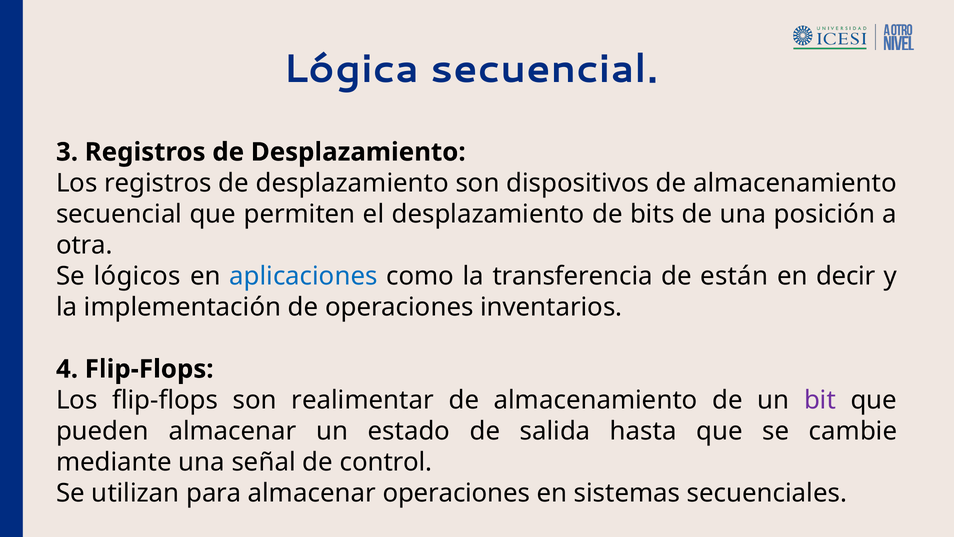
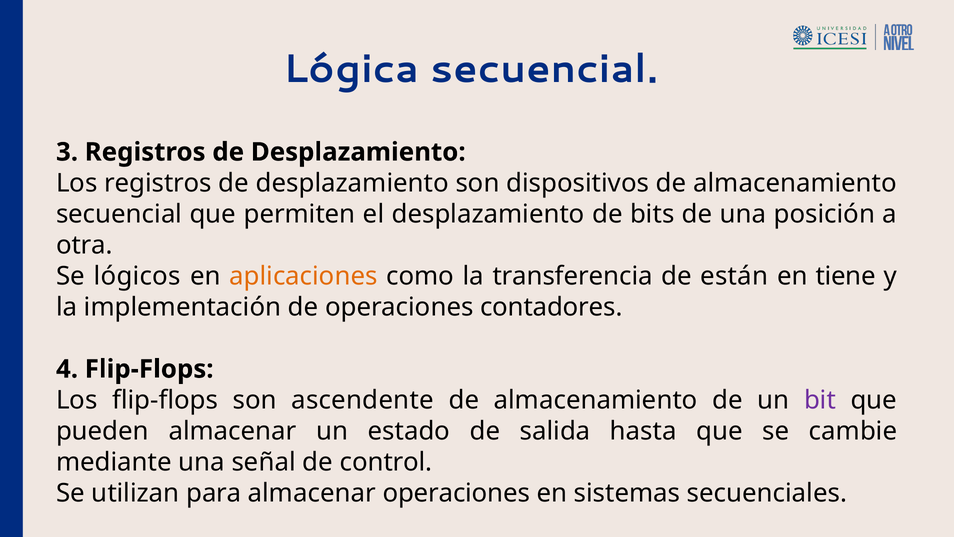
aplicaciones colour: blue -> orange
decir: decir -> tiene
inventarios: inventarios -> contadores
realimentar: realimentar -> ascendente
